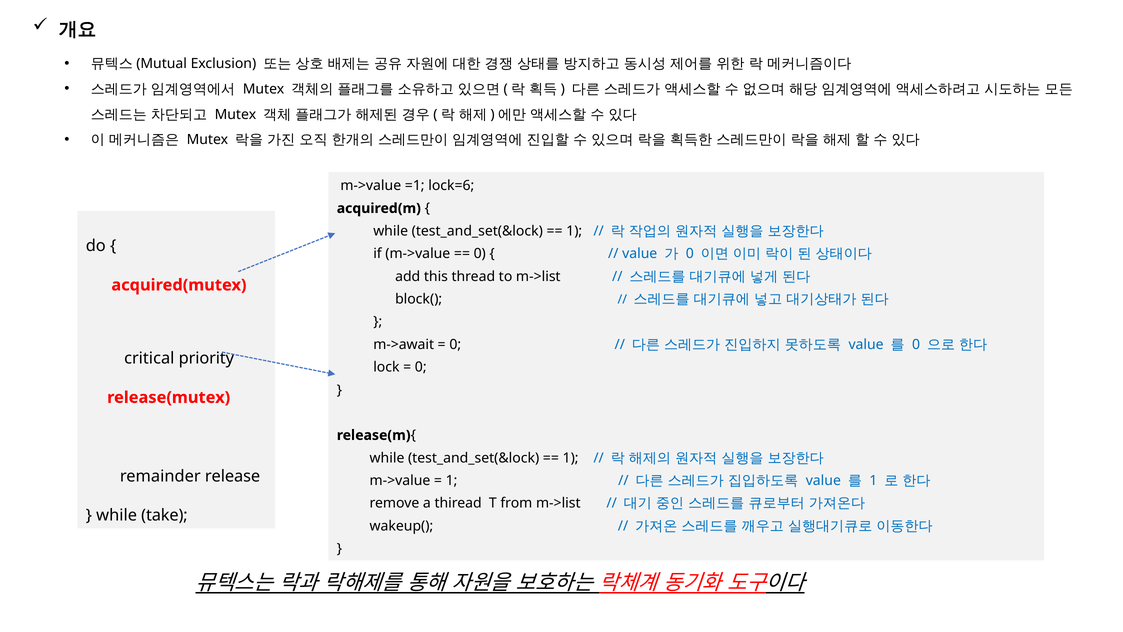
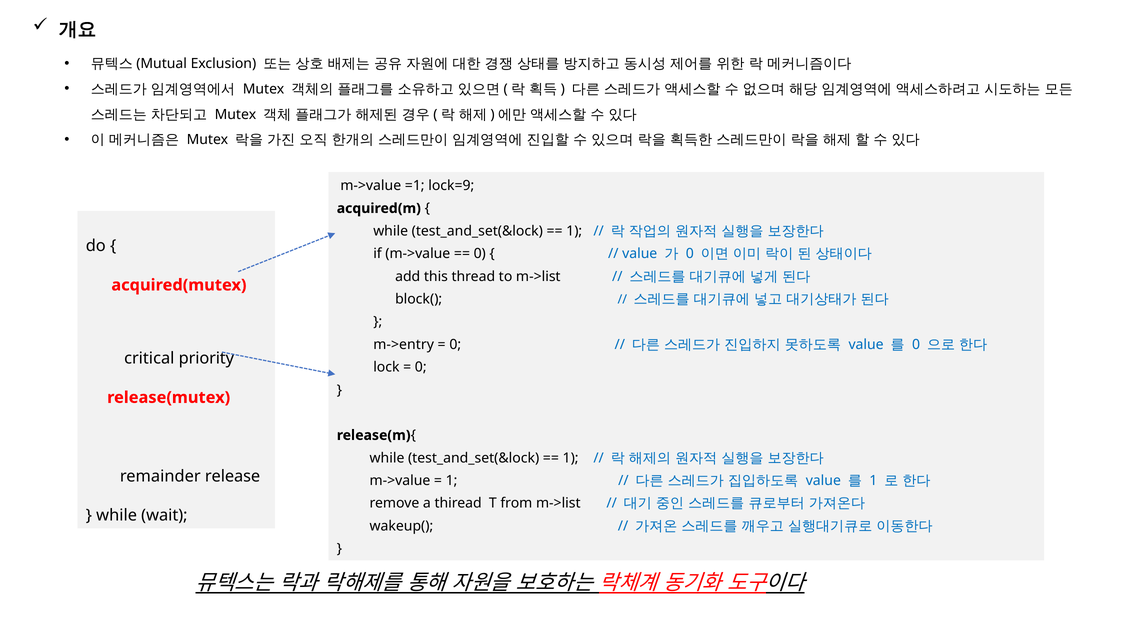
lock=6: lock=6 -> lock=9
m->await: m->await -> m->entry
take: take -> wait
